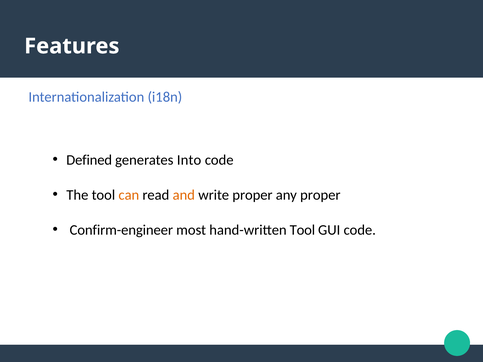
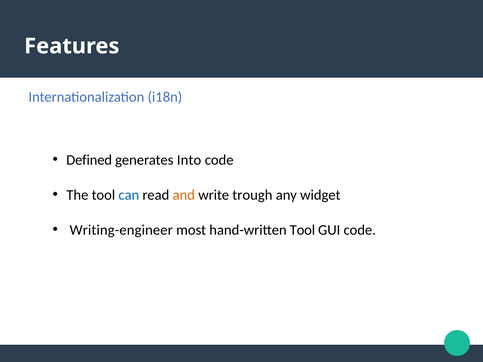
can colour: orange -> blue
write proper: proper -> trough
any proper: proper -> widget
Confirm-engineer: Confirm-engineer -> Writing-engineer
